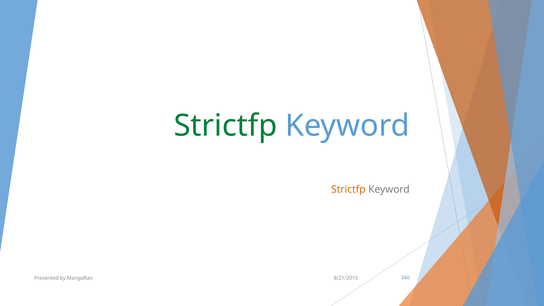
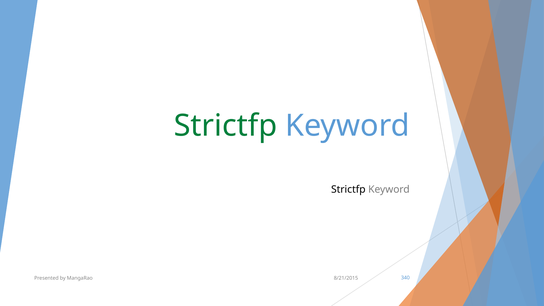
Strictfp at (348, 190) colour: orange -> black
